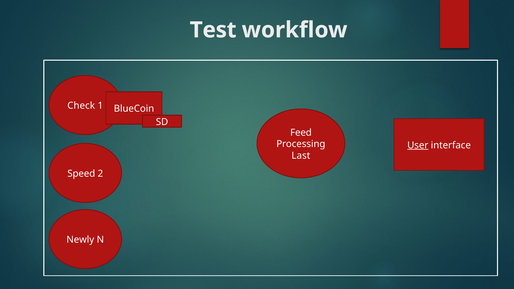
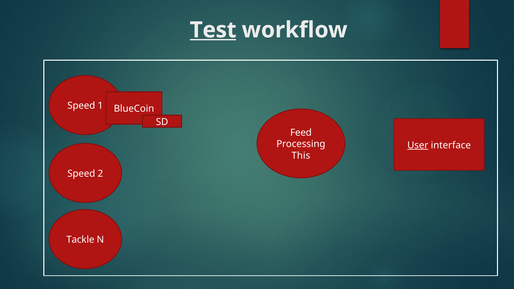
Test underline: none -> present
Check at (81, 106): Check -> Speed
Last: Last -> This
Newly: Newly -> Tackle
